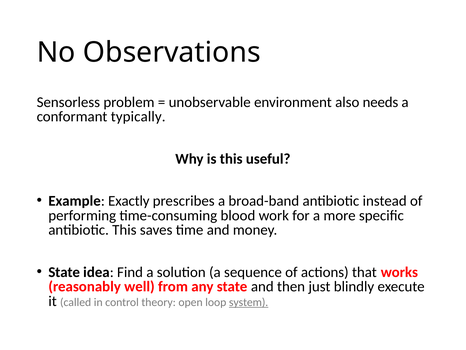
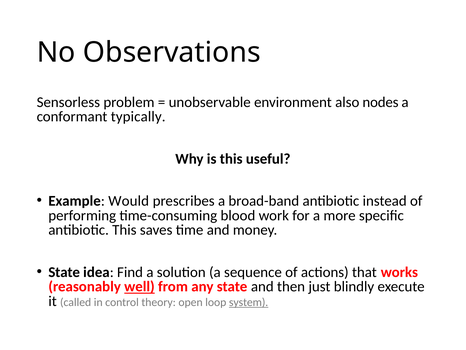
needs: needs -> nodes
Exactly: Exactly -> Would
well underline: none -> present
